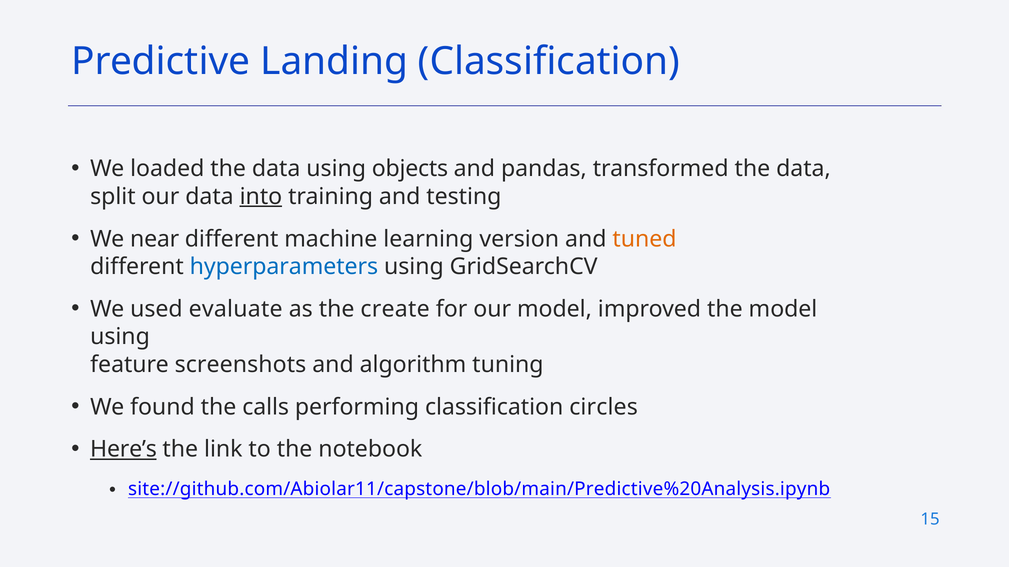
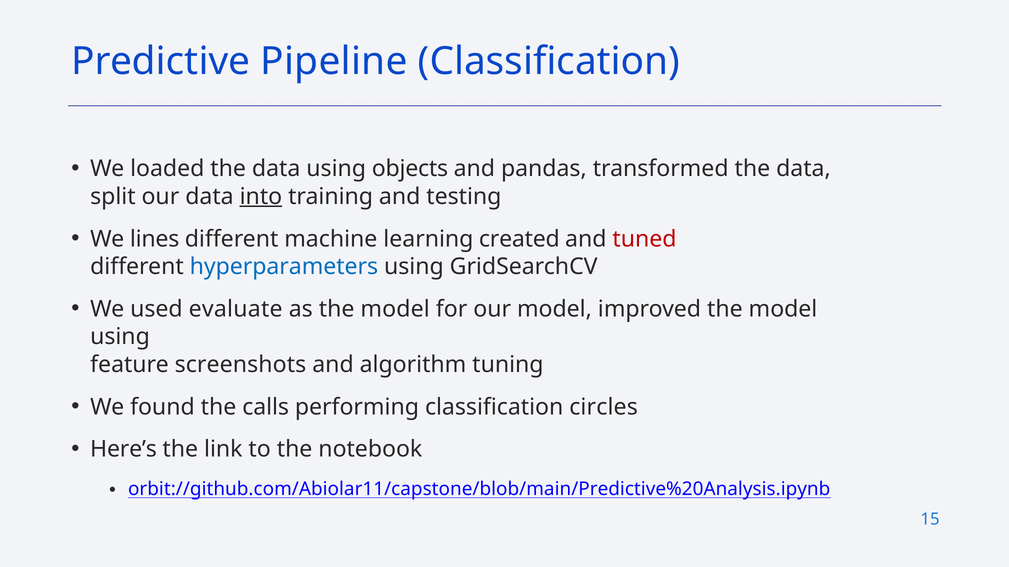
Landing: Landing -> Pipeline
near: near -> lines
version: version -> created
tuned colour: orange -> red
as the create: create -> model
Here’s underline: present -> none
site://github.com/Abiolar11/capstone/blob/main/Predictive%20Analysis.ipynb: site://github.com/Abiolar11/capstone/blob/main/Predictive%20Analysis.ipynb -> orbit://github.com/Abiolar11/capstone/blob/main/Predictive%20Analysis.ipynb
